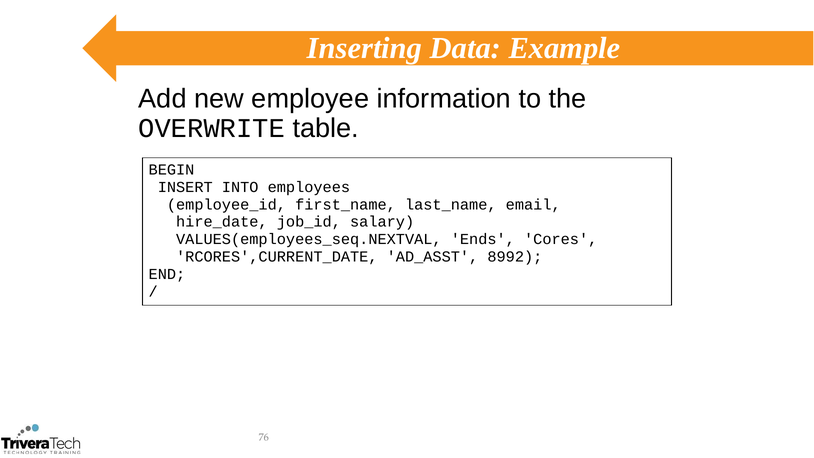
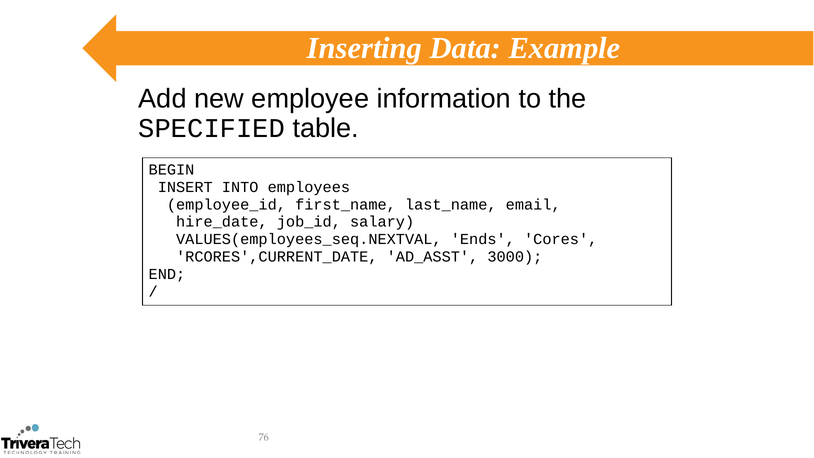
OVERWRITE: OVERWRITE -> SPECIFIED
8992: 8992 -> 3000
